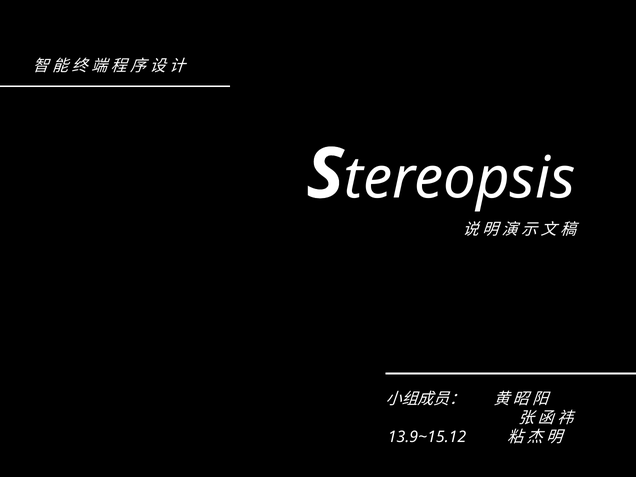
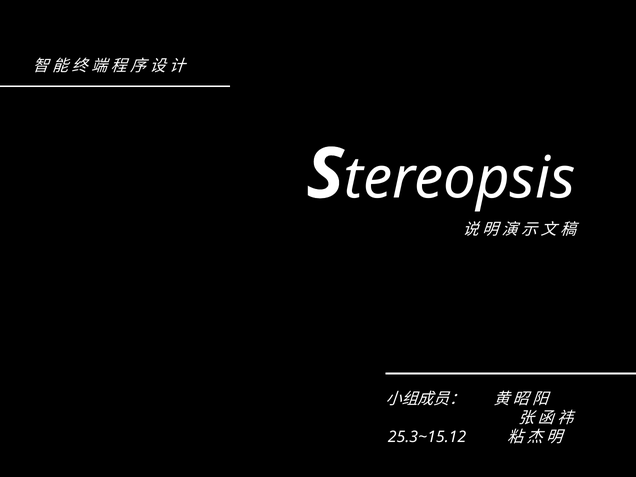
13.9~15.12: 13.9~15.12 -> 25.3~15.12
